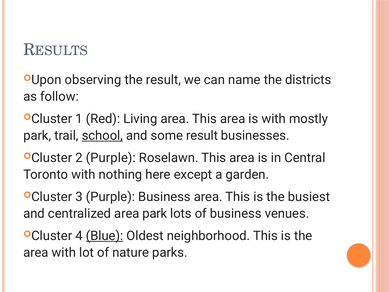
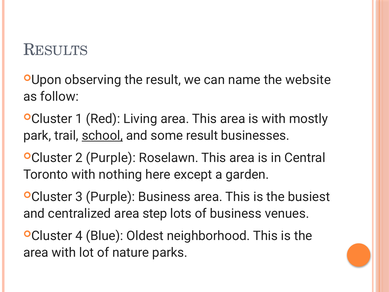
districts: districts -> website
area park: park -> step
Blue underline: present -> none
